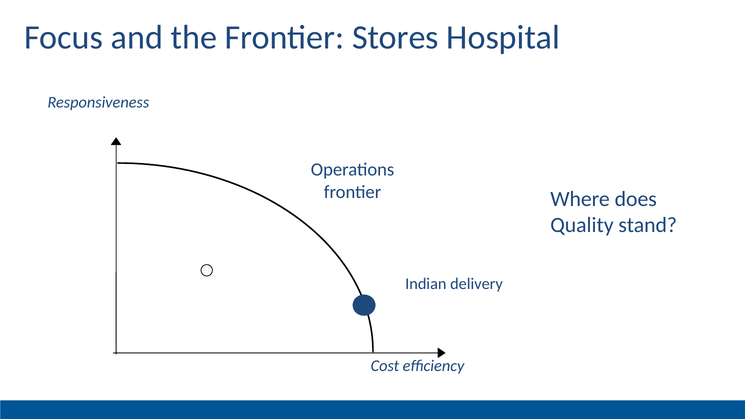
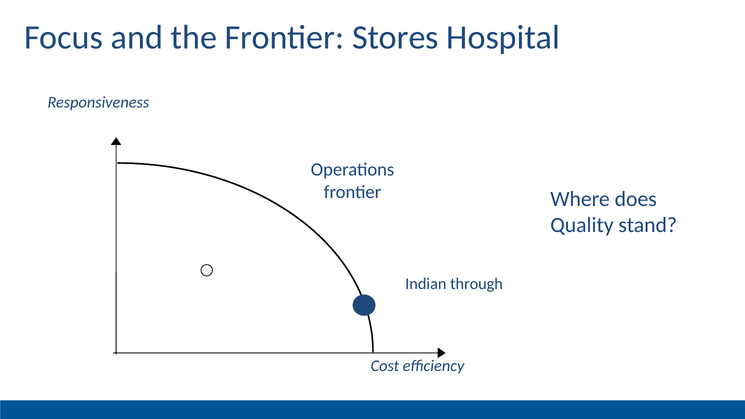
delivery: delivery -> through
